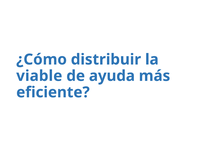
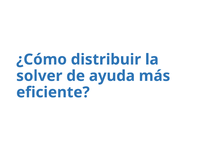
viable: viable -> solver
